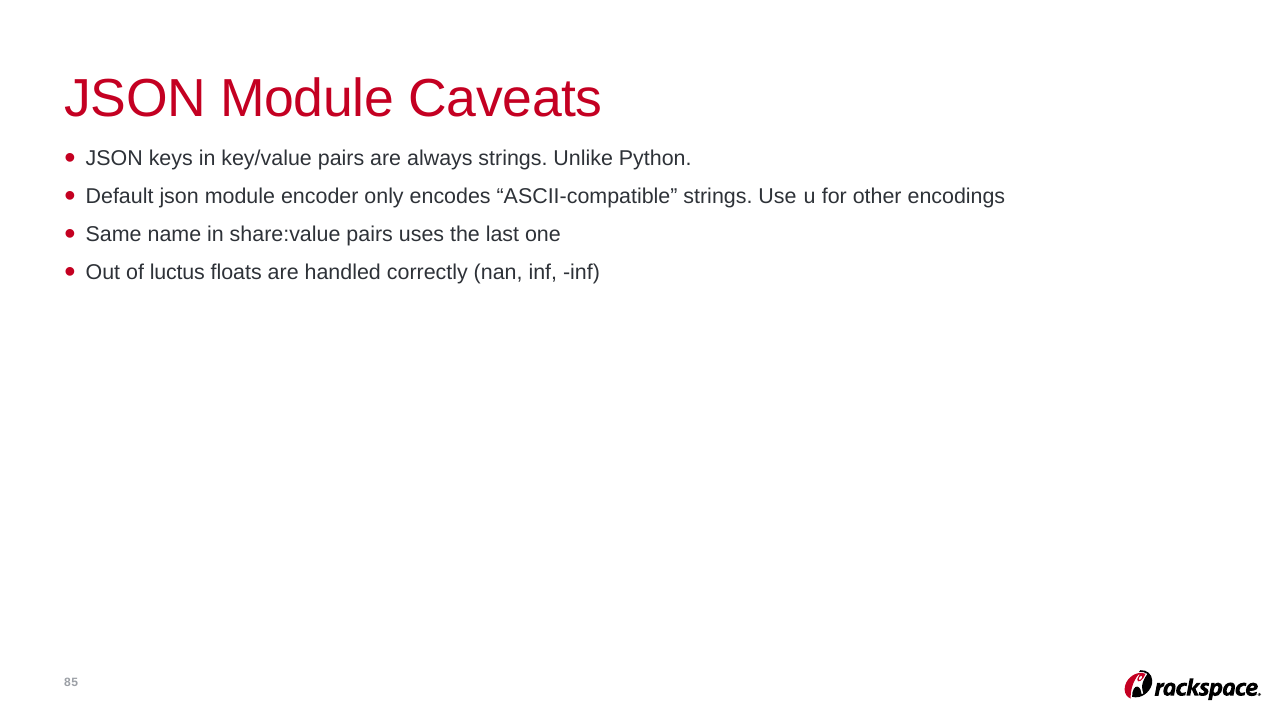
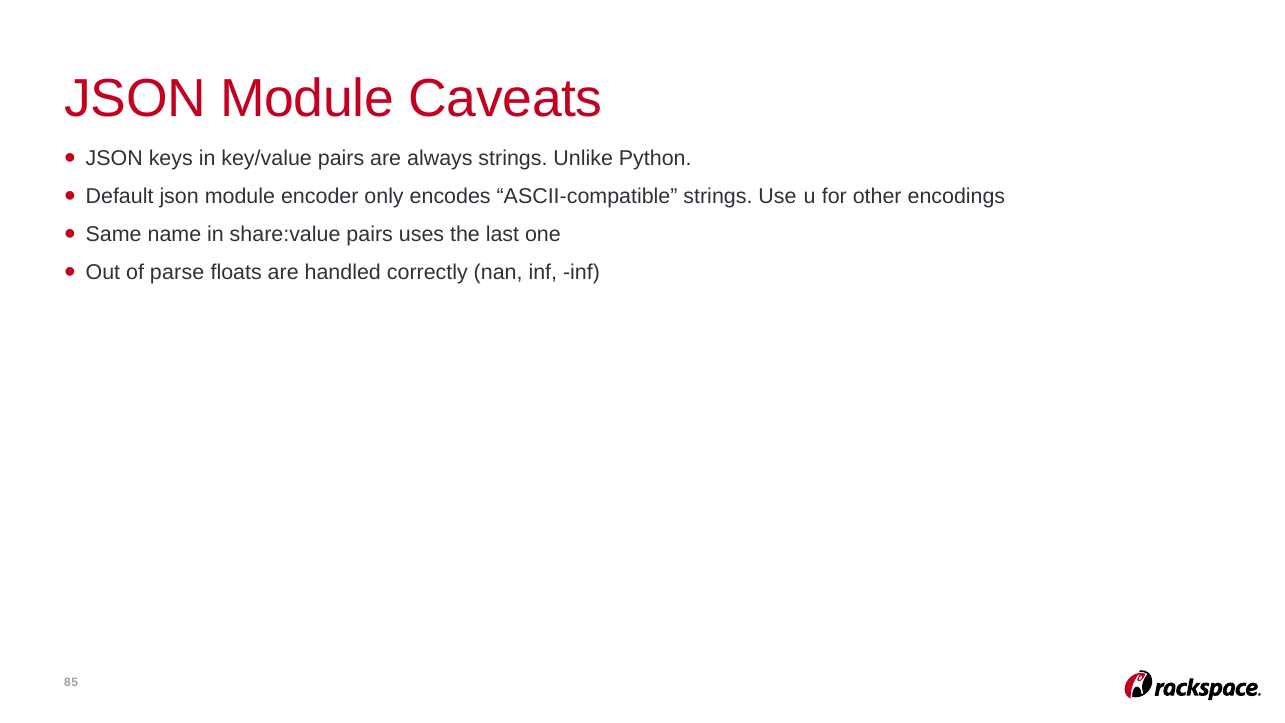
luctus: luctus -> parse
